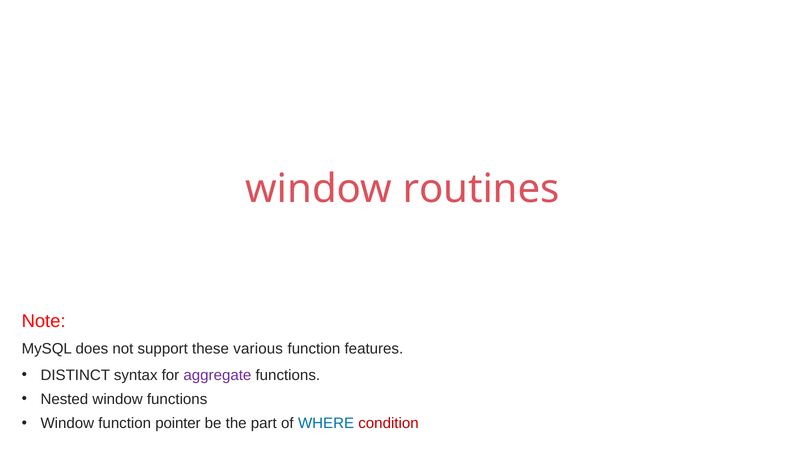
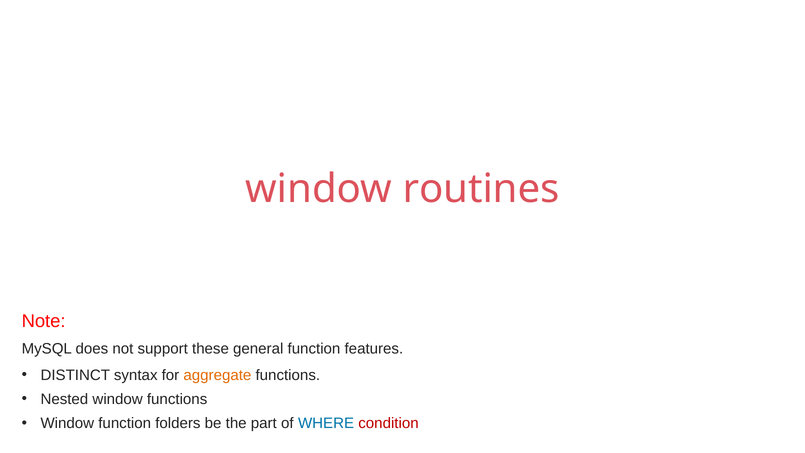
various: various -> general
aggregate colour: purple -> orange
pointer: pointer -> folders
